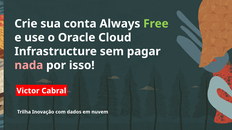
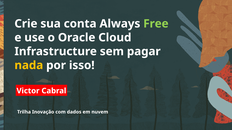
nada colour: pink -> yellow
